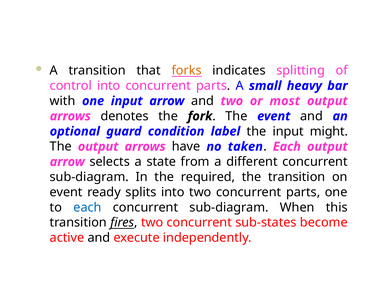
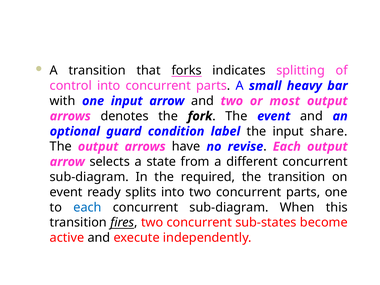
forks colour: orange -> black
might: might -> share
taken: taken -> revise
